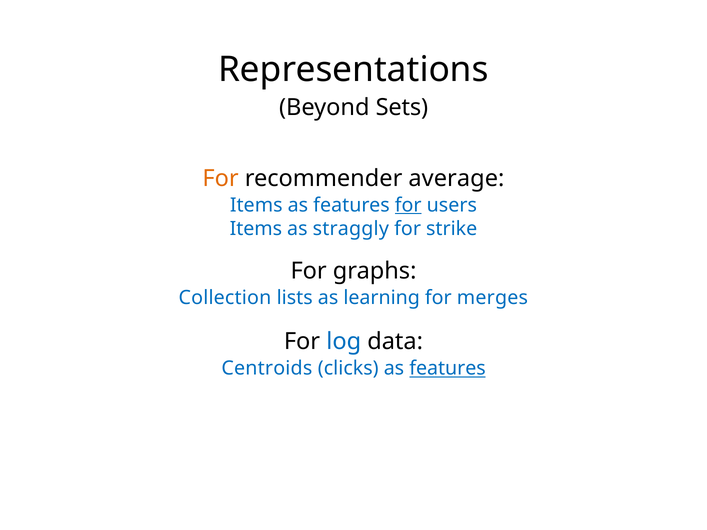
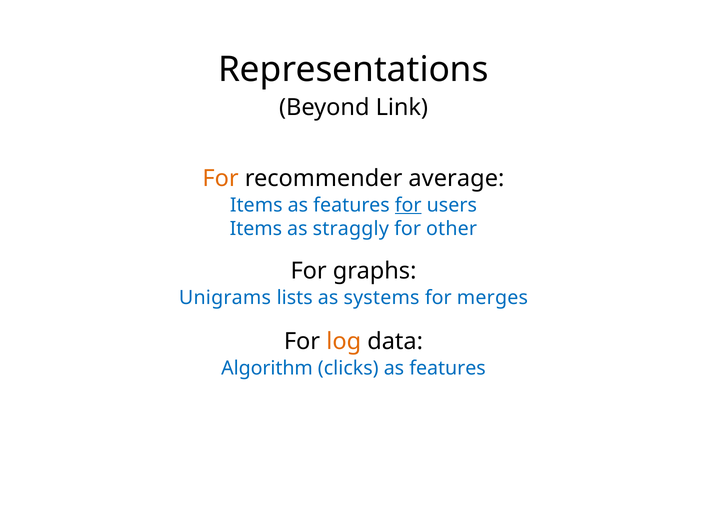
Sets: Sets -> Link
strike: strike -> other
Collection: Collection -> Unigrams
learning: learning -> systems
log colour: blue -> orange
Centroids: Centroids -> Algorithm
features at (448, 369) underline: present -> none
